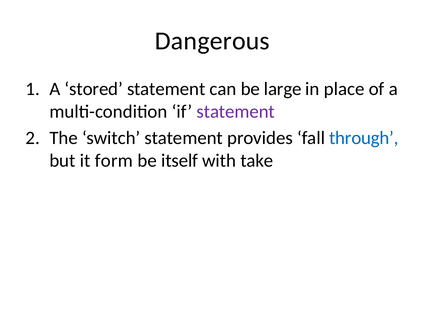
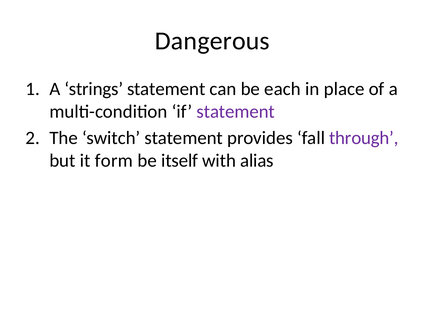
stored: stored -> strings
large: large -> each
through colour: blue -> purple
take: take -> alias
